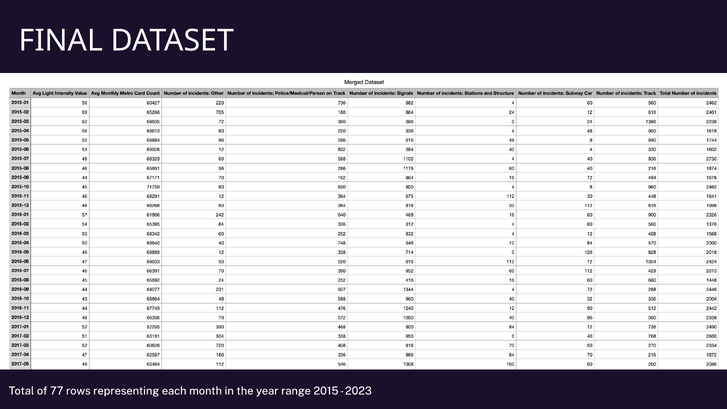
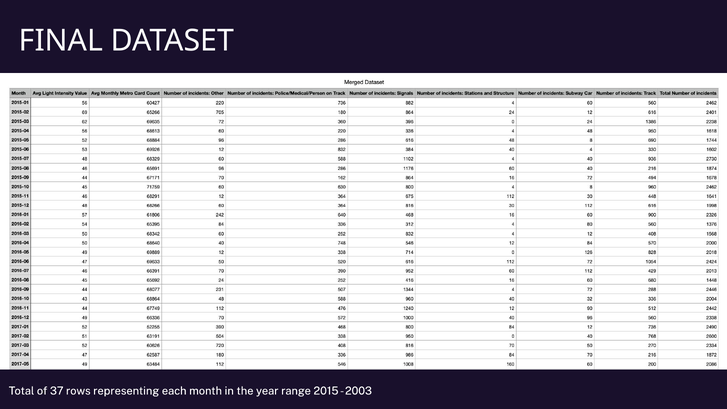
77: 77 -> 37
2023: 2023 -> 2003
